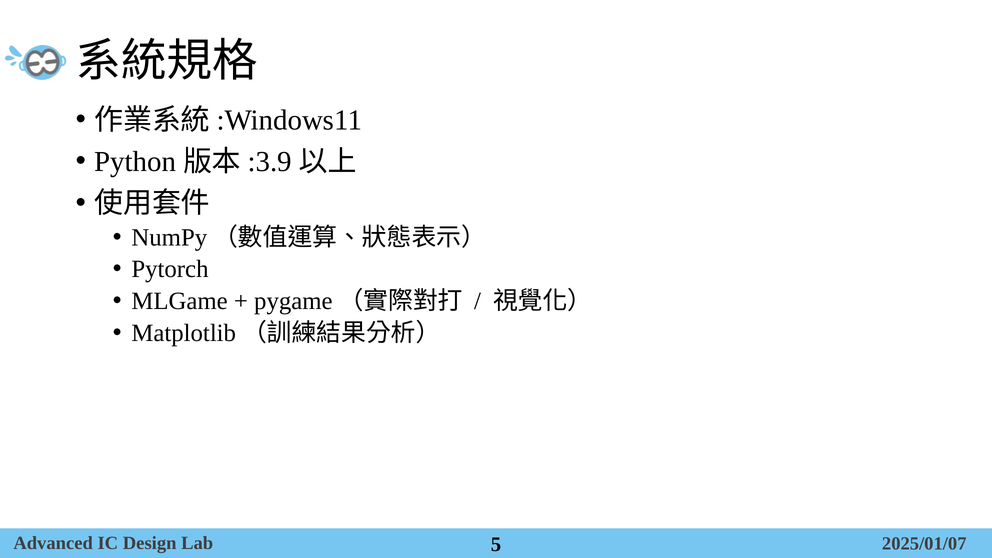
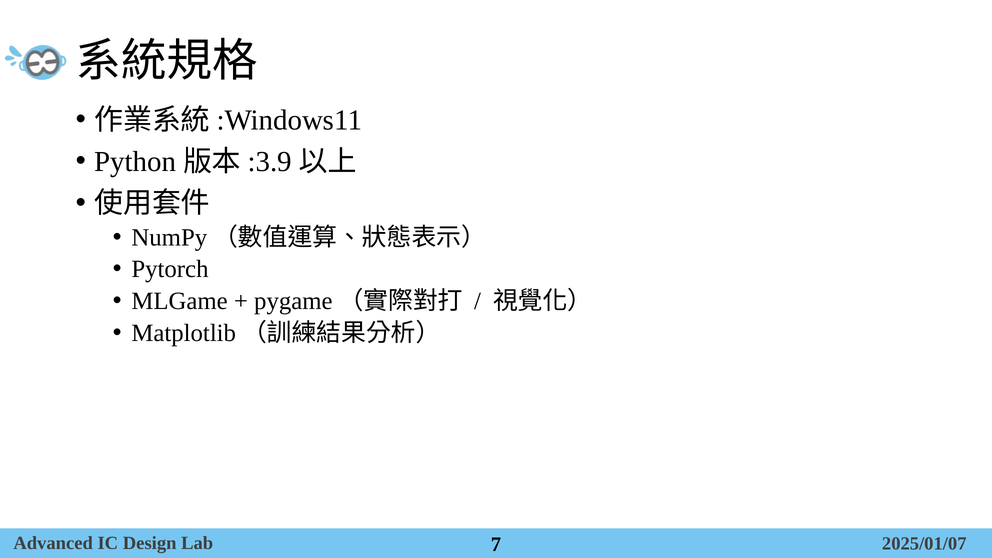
5: 5 -> 7
